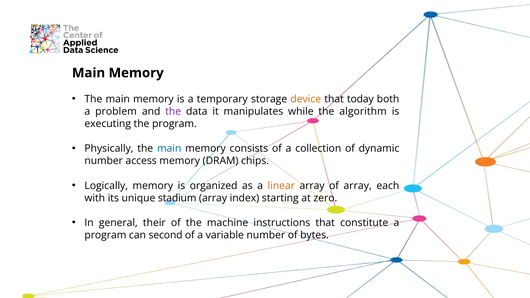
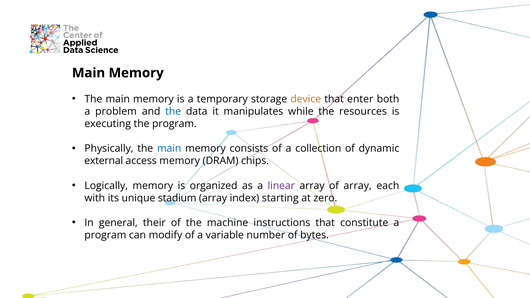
today: today -> enter
the at (173, 111) colour: purple -> blue
algorithm: algorithm -> resources
number at (104, 161): number -> external
linear colour: orange -> purple
second: second -> modify
